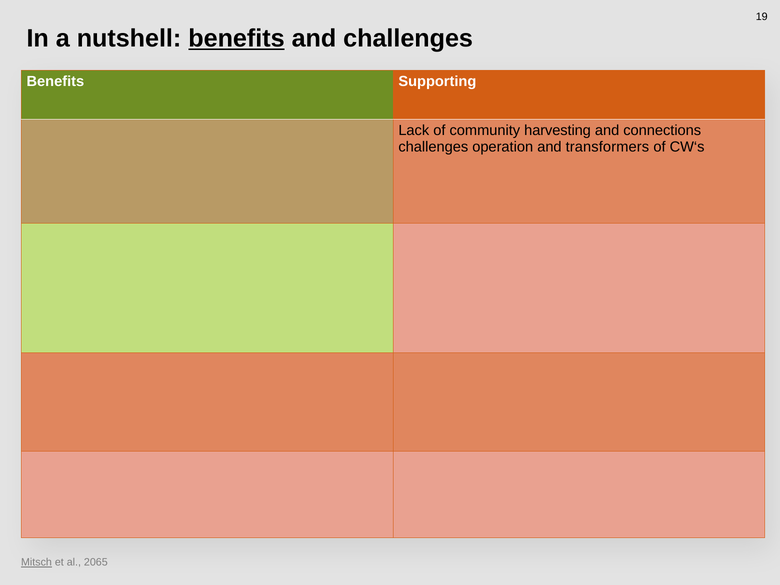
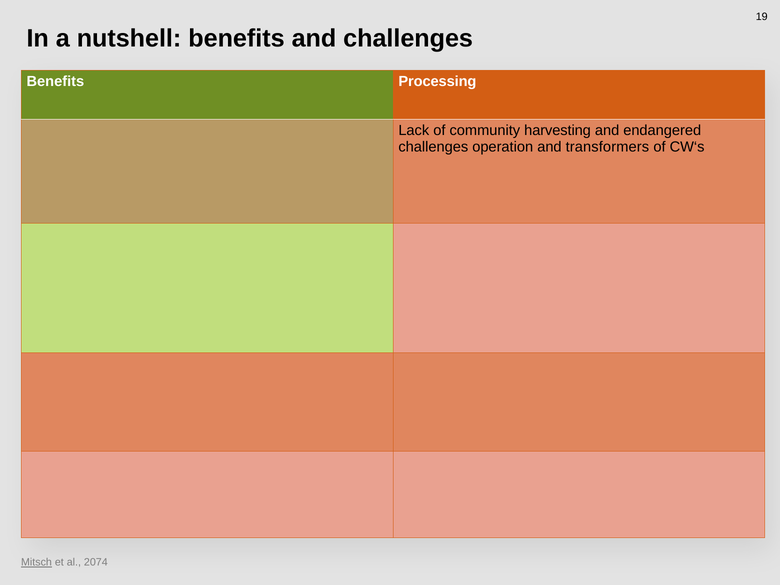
benefits at (236, 38) underline: present -> none
Supporting: Supporting -> Processing
connections: connections -> endangered
2065: 2065 -> 2074
